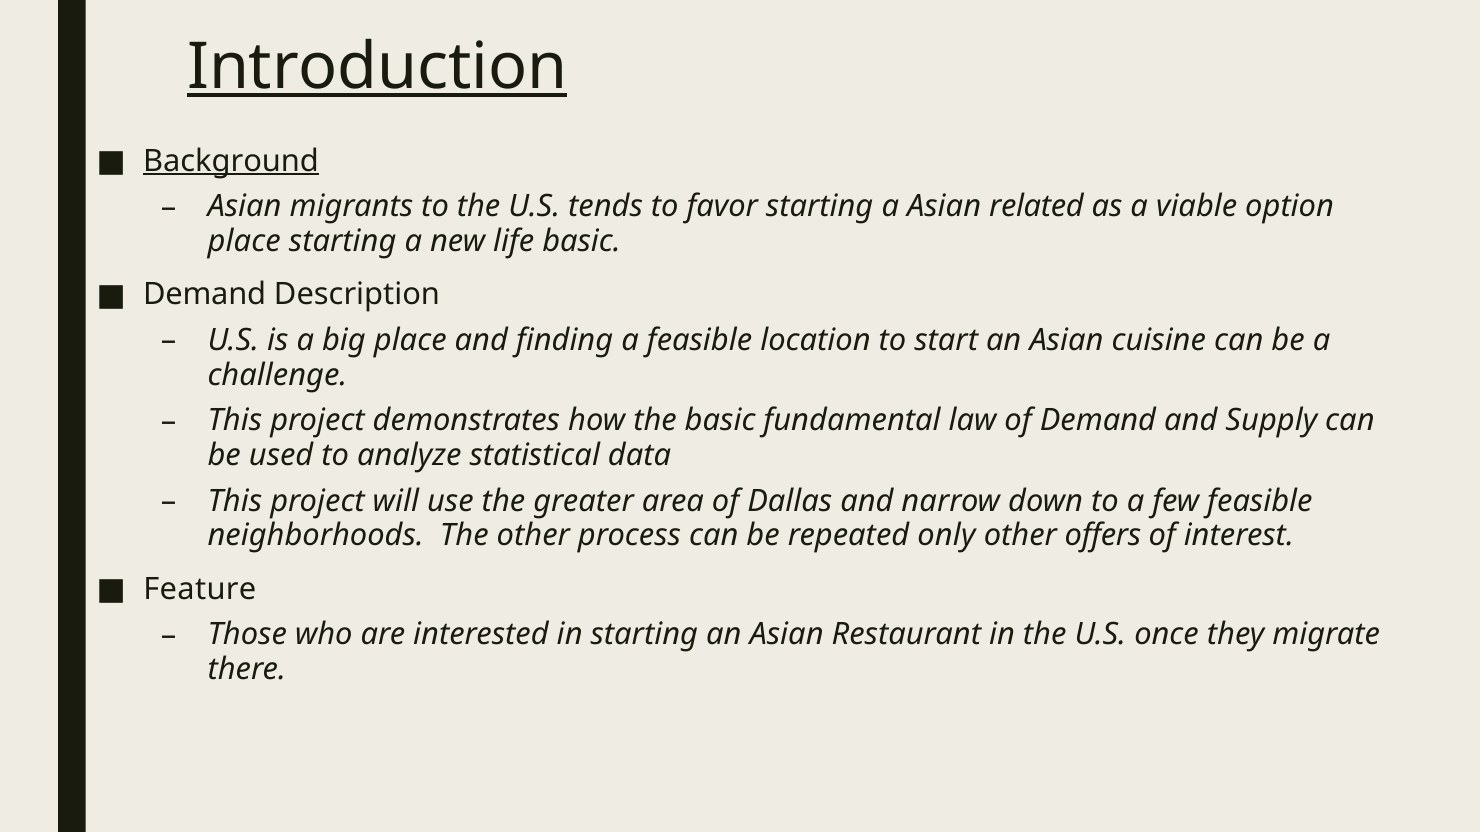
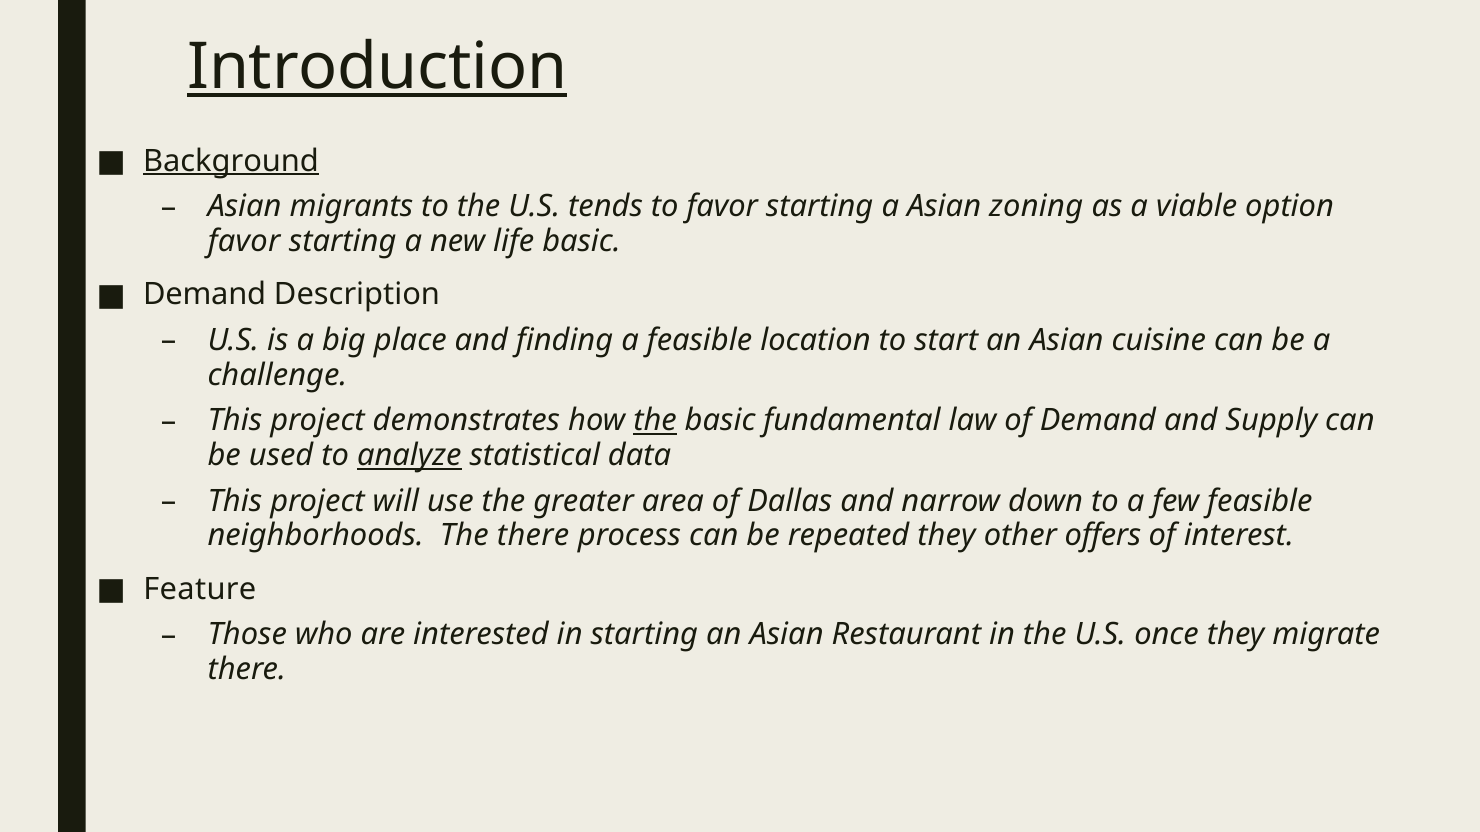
related: related -> zoning
place at (244, 242): place -> favor
the at (655, 421) underline: none -> present
analyze underline: none -> present
The other: other -> there
repeated only: only -> they
